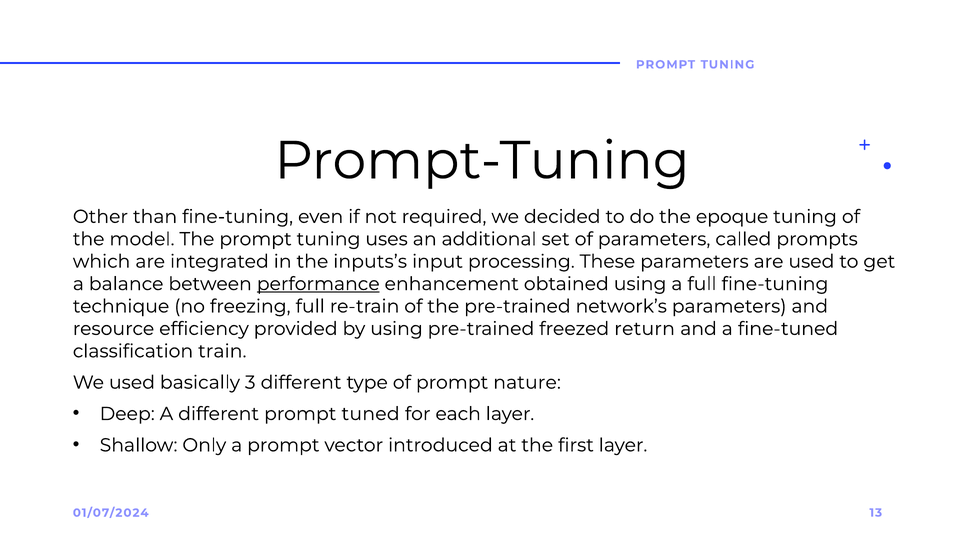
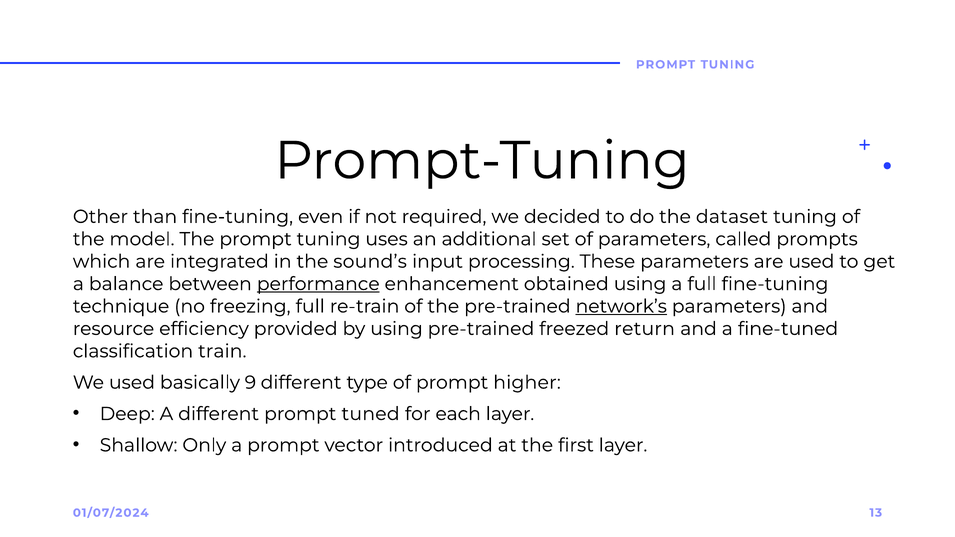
epoque: epoque -> dataset
inputs’s: inputs’s -> sound’s
network’s underline: none -> present
3: 3 -> 9
nature: nature -> higher
